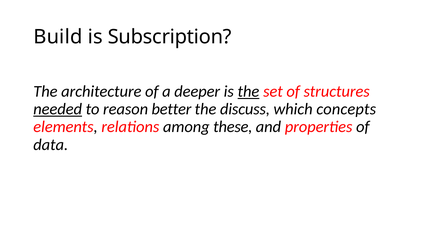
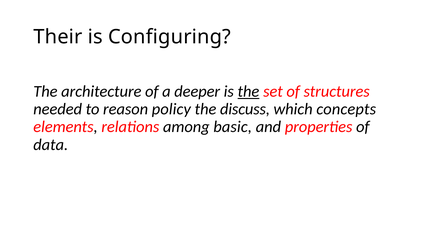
Build: Build -> Their
Subscription: Subscription -> Configuring
needed underline: present -> none
better: better -> policy
these: these -> basic
